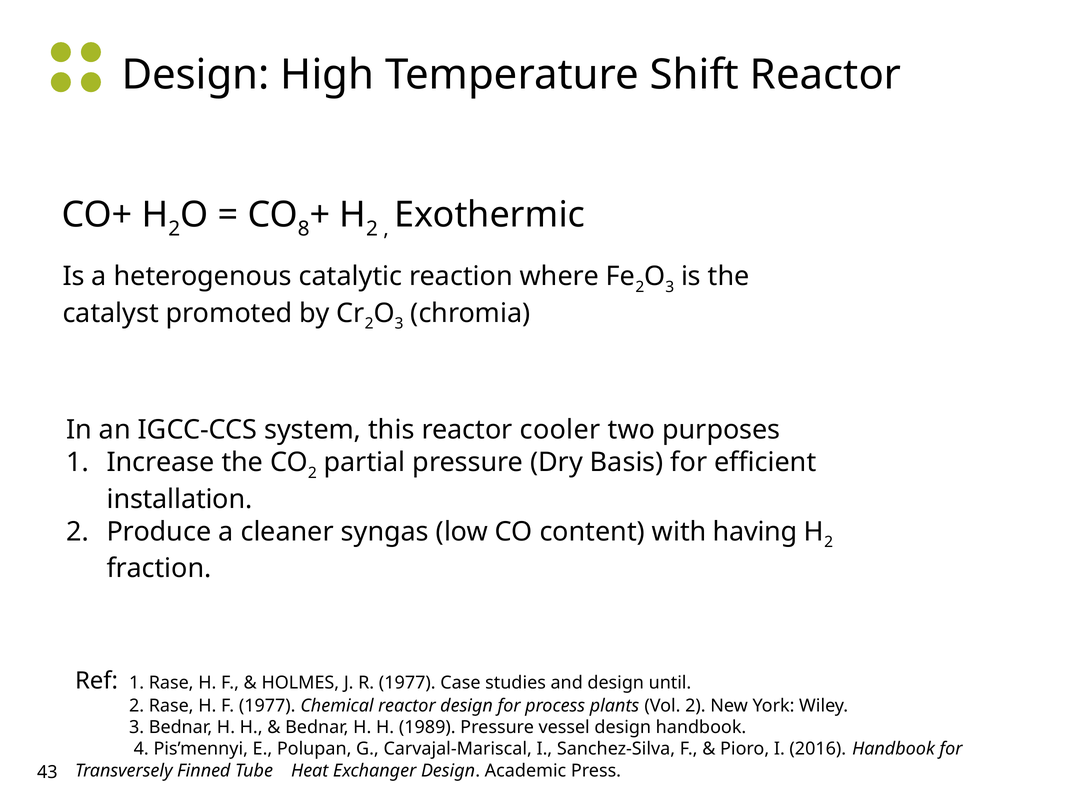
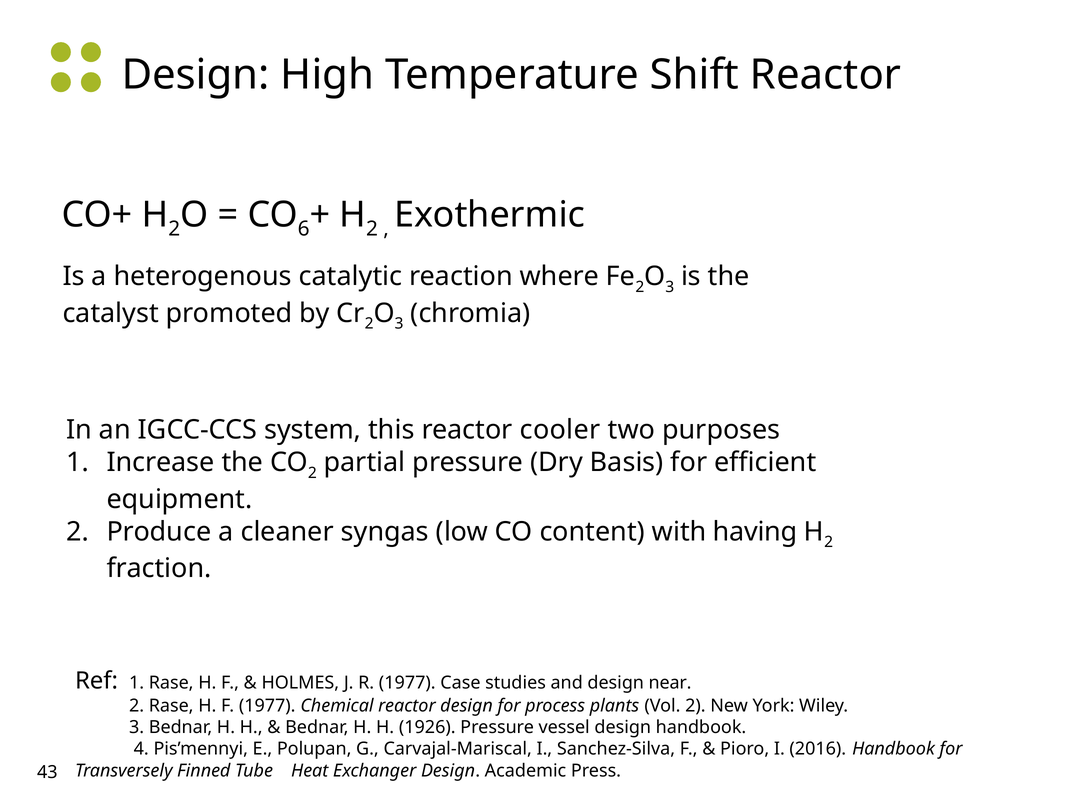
8: 8 -> 6
installation: installation -> equipment
until: until -> near
1989: 1989 -> 1926
